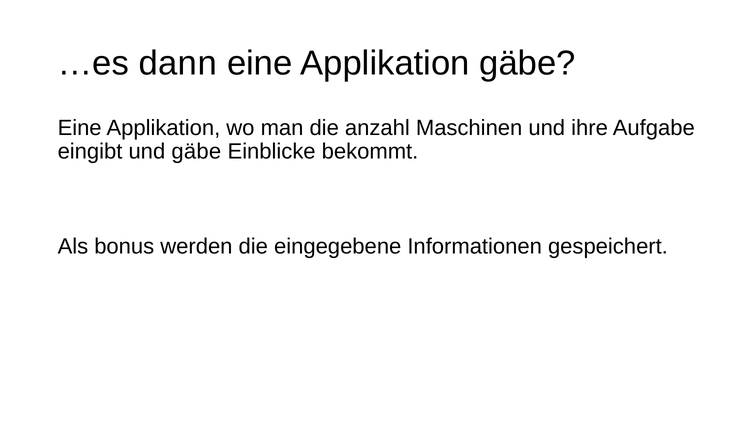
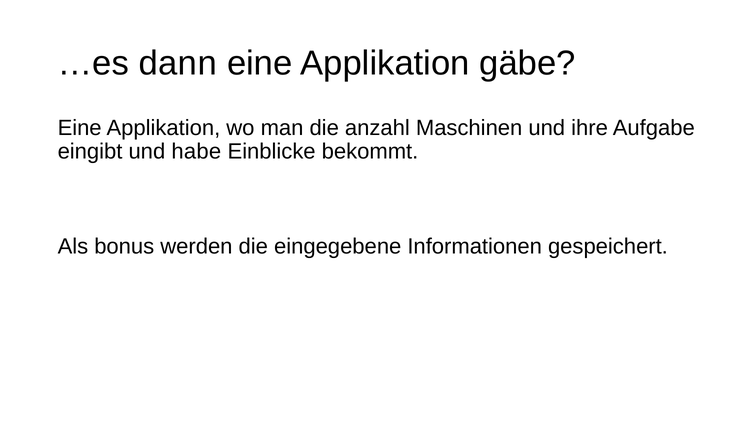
und gäbe: gäbe -> habe
